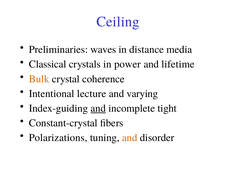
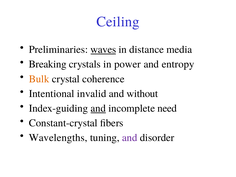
waves underline: none -> present
Classical: Classical -> Breaking
lifetime: lifetime -> entropy
lecture: lecture -> invalid
varying: varying -> without
tight: tight -> need
Polarizations: Polarizations -> Wavelengths
and at (130, 138) colour: orange -> purple
